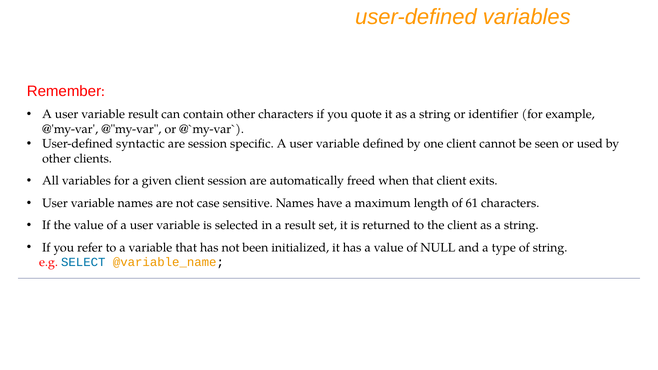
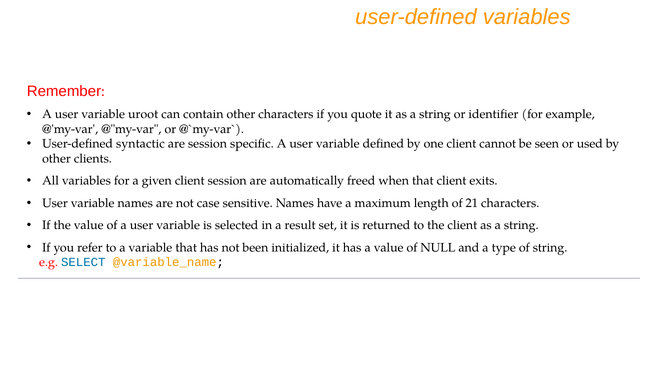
variable result: result -> uroot
61: 61 -> 21
